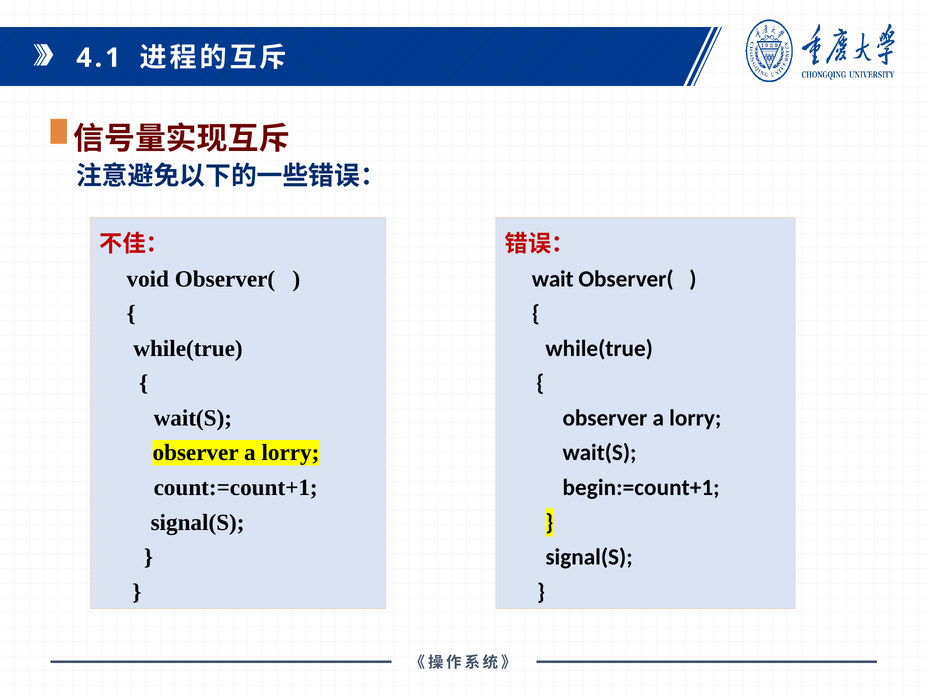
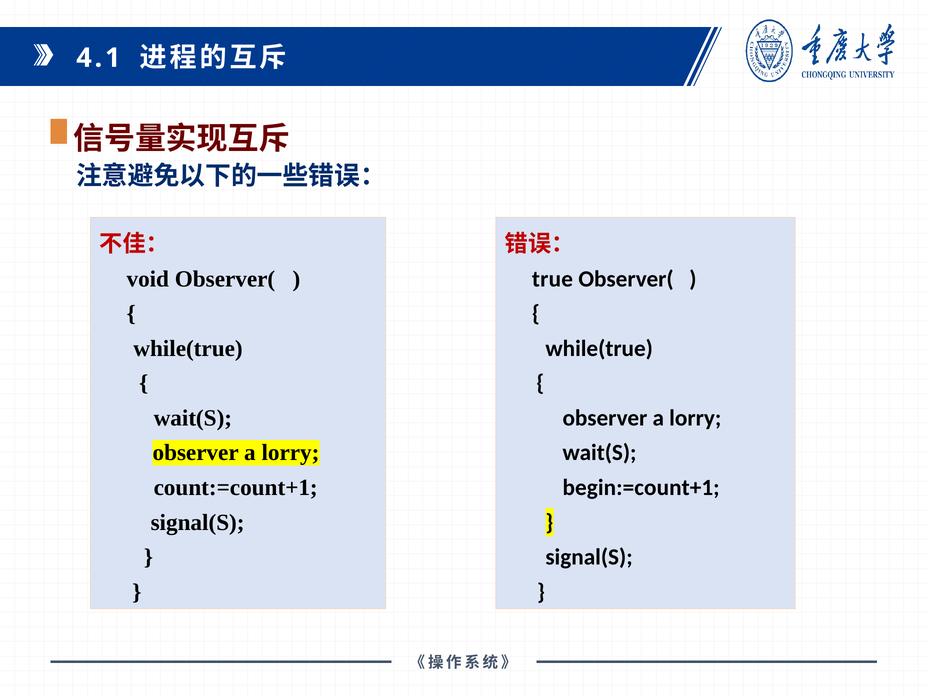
wait: wait -> true
